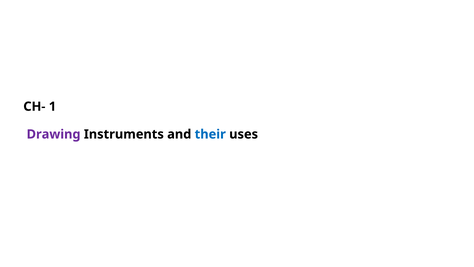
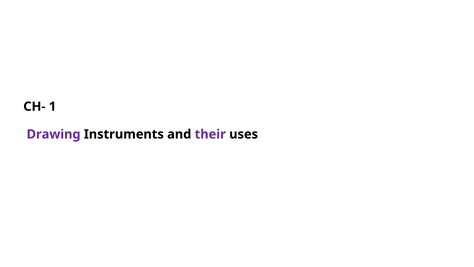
their colour: blue -> purple
